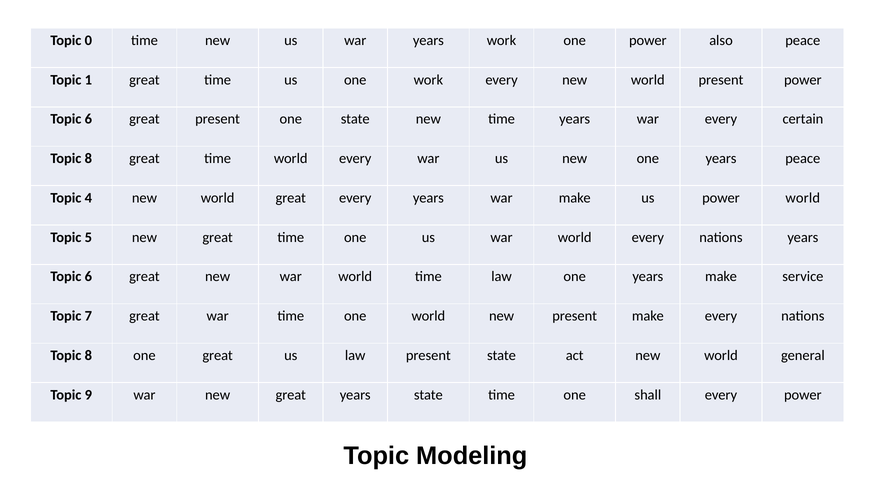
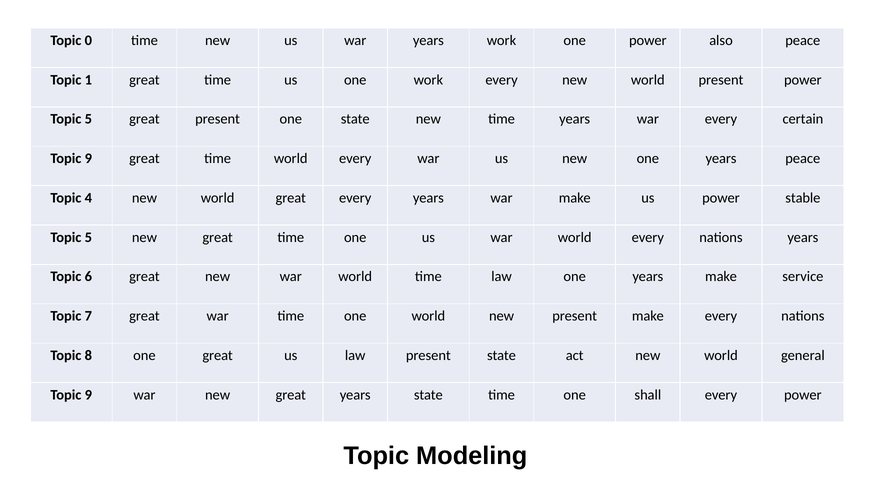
6 at (88, 119): 6 -> 5
8 at (88, 159): 8 -> 9
power world: world -> stable
